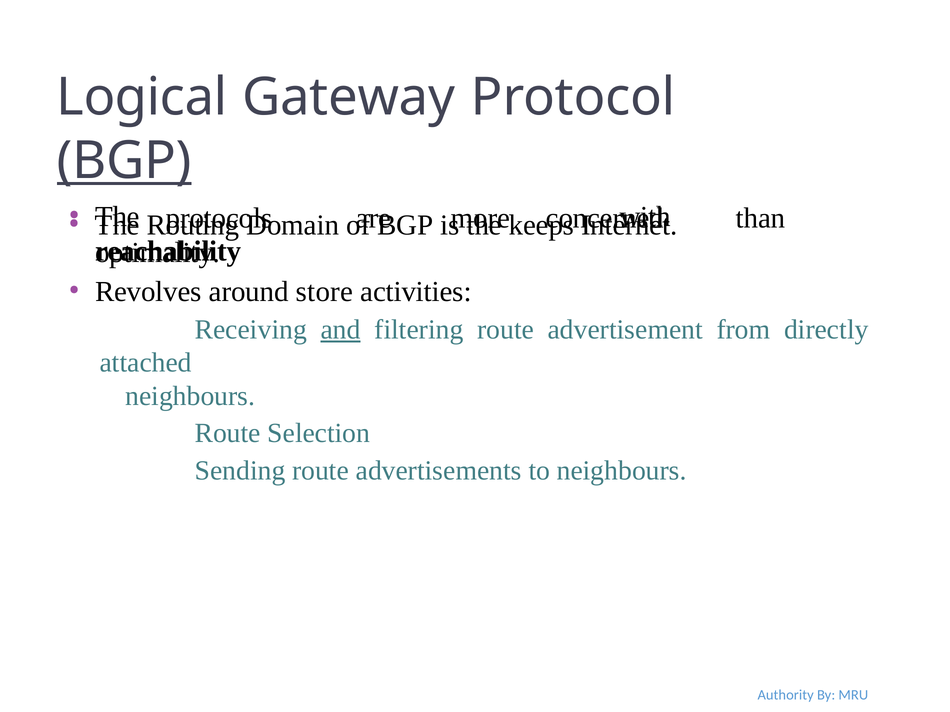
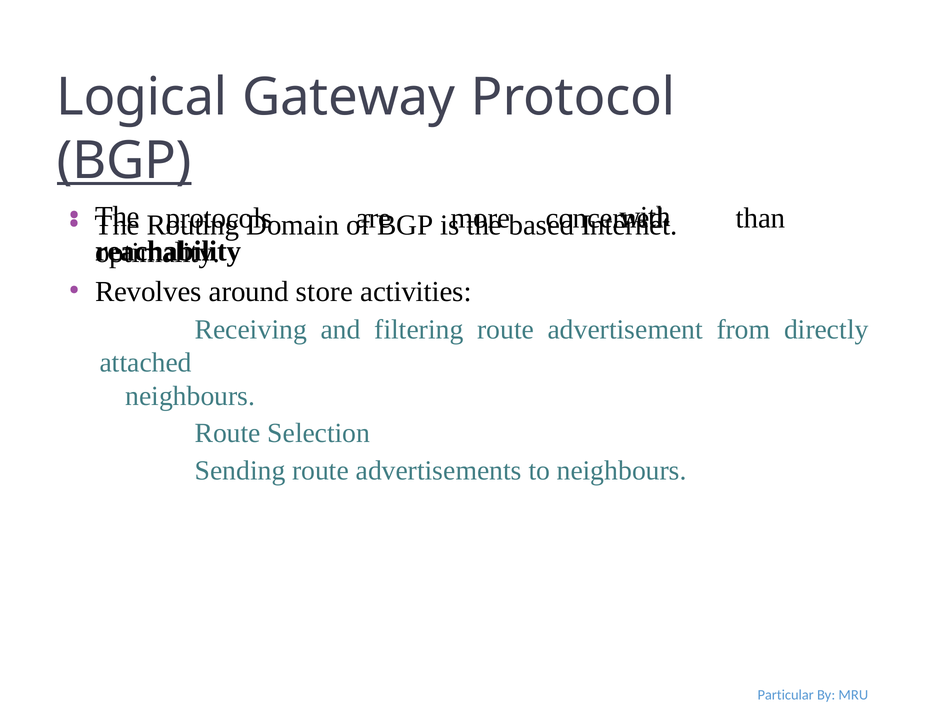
keeps: keeps -> based
and underline: present -> none
Authority: Authority -> Particular
